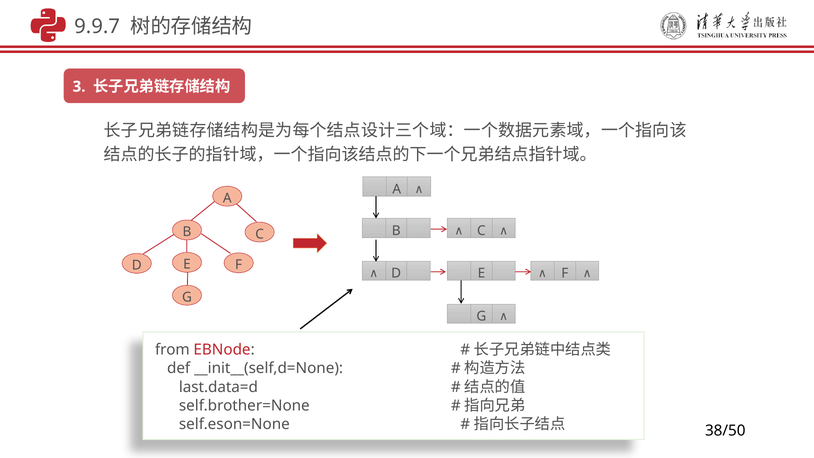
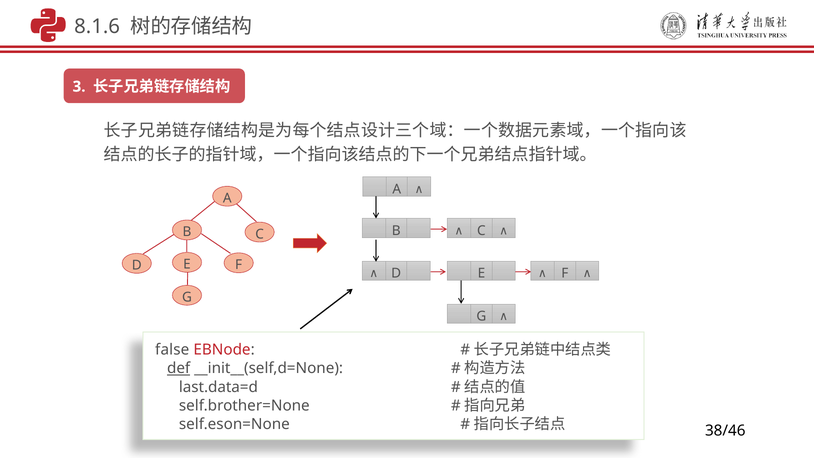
9.9.7: 9.9.7 -> 8.1.6
from: from -> false
def underline: none -> present
38/50: 38/50 -> 38/46
